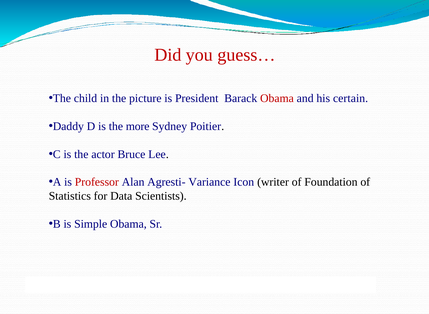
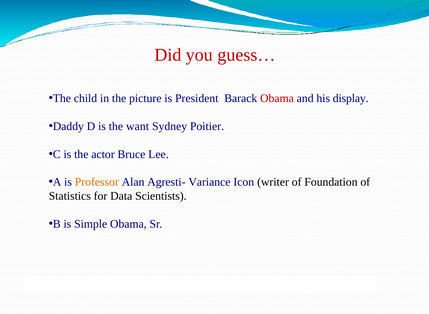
certain: certain -> display
more: more -> want
Professor colour: red -> orange
